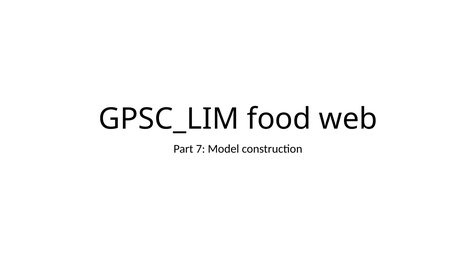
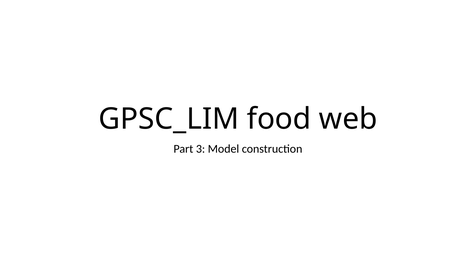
7: 7 -> 3
